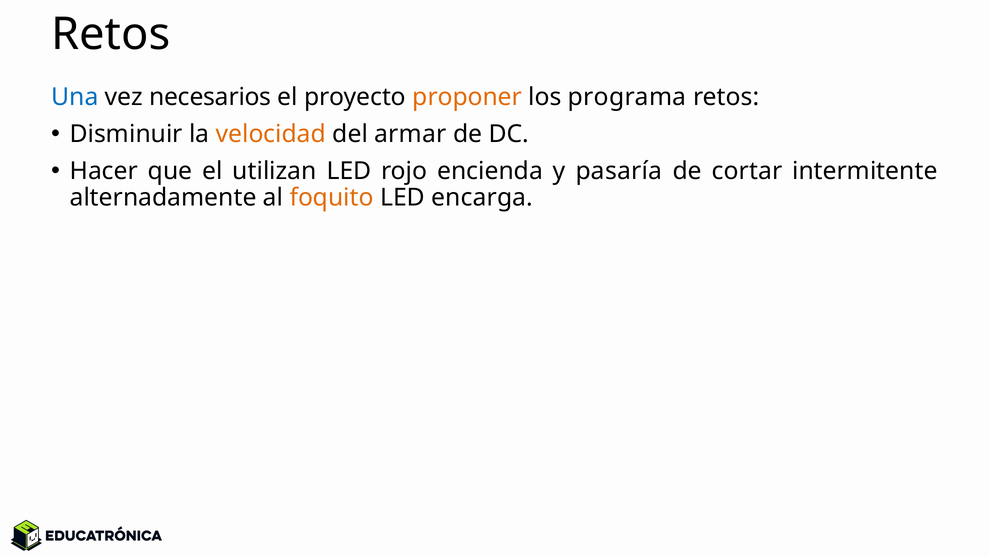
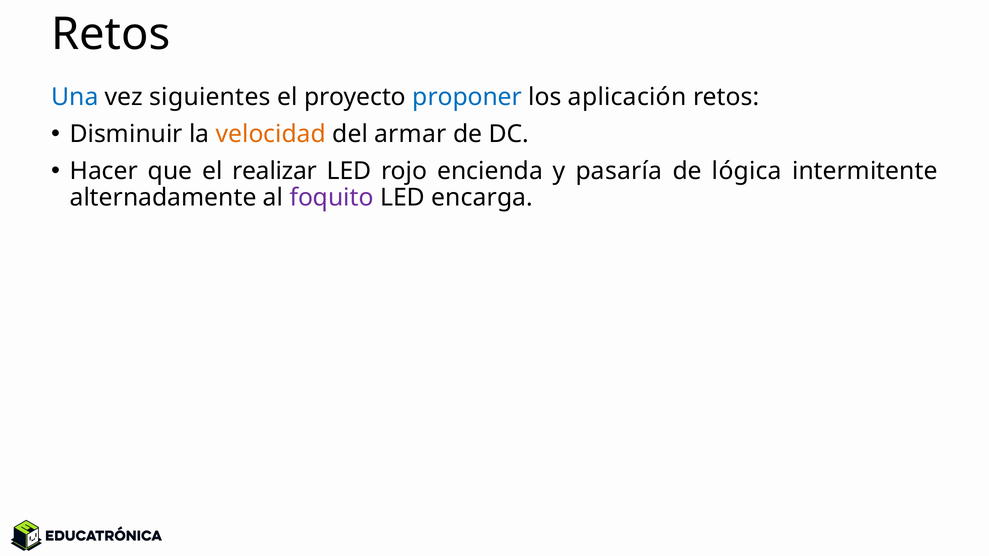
necesarios: necesarios -> siguientes
proponer colour: orange -> blue
programa: programa -> aplicación
utilizan: utilizan -> realizar
cortar: cortar -> lógica
foquito colour: orange -> purple
